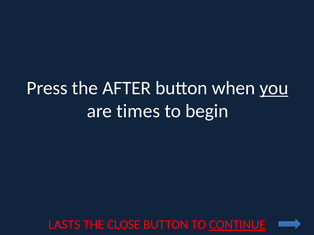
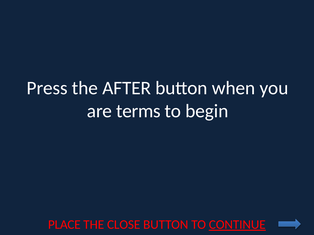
you underline: present -> none
times: times -> terms
LASTS: LASTS -> PLACE
